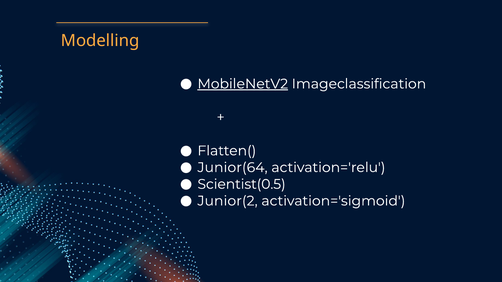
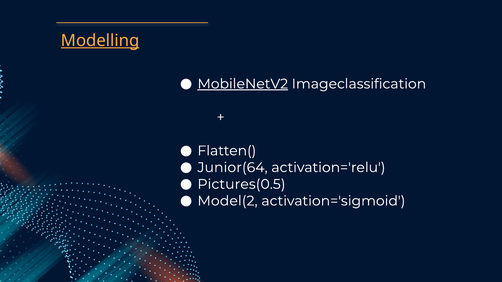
Modelling underline: none -> present
Scientist(0.5: Scientist(0.5 -> Pictures(0.5
Junior(2: Junior(2 -> Model(2
